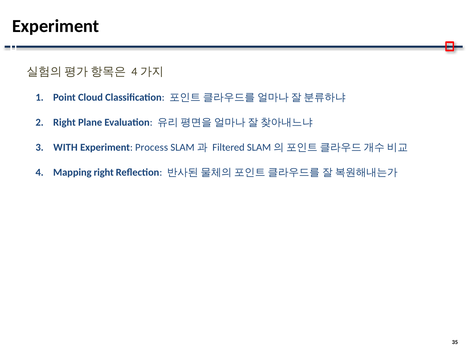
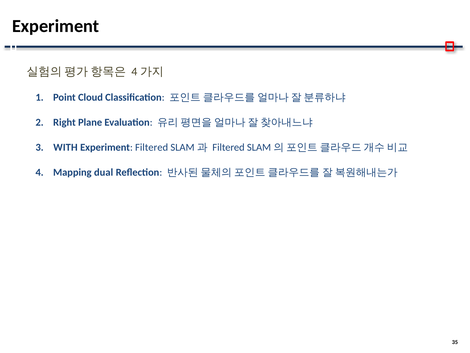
Experiment Process: Process -> Filtered
Mapping right: right -> dual
